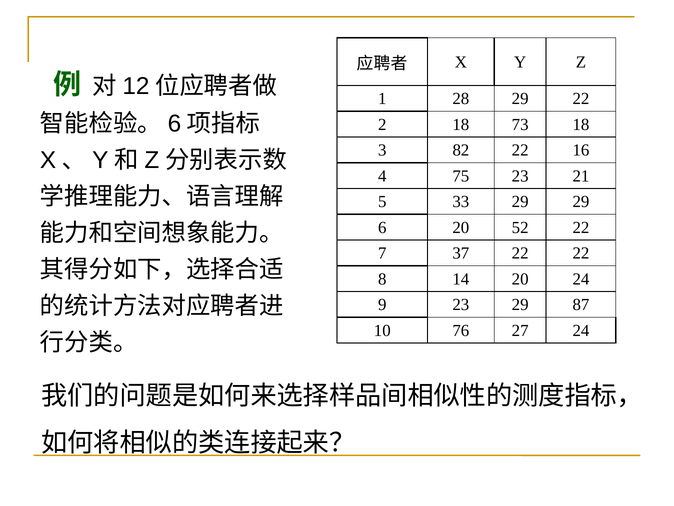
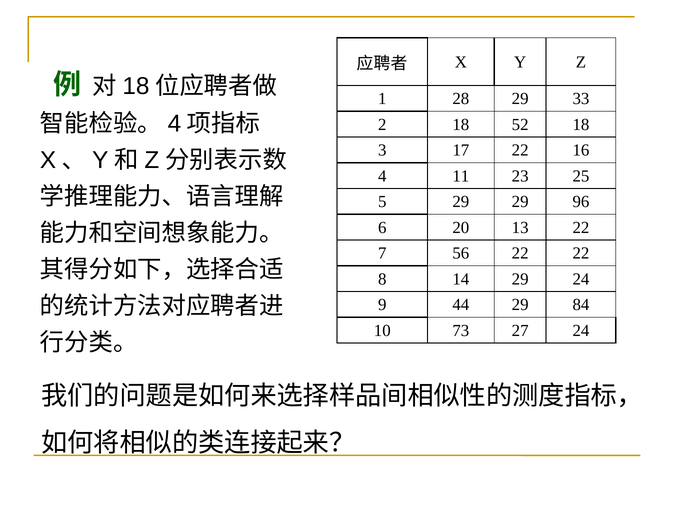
12 at (136, 86): 12 -> 18
29 22: 22 -> 33
6 at (174, 123): 6 -> 4
73: 73 -> 52
82: 82 -> 17
75: 75 -> 11
21: 21 -> 25
5 33: 33 -> 29
29 29: 29 -> 96
52: 52 -> 13
37: 37 -> 56
14 20: 20 -> 29
9 23: 23 -> 44
87: 87 -> 84
76: 76 -> 73
